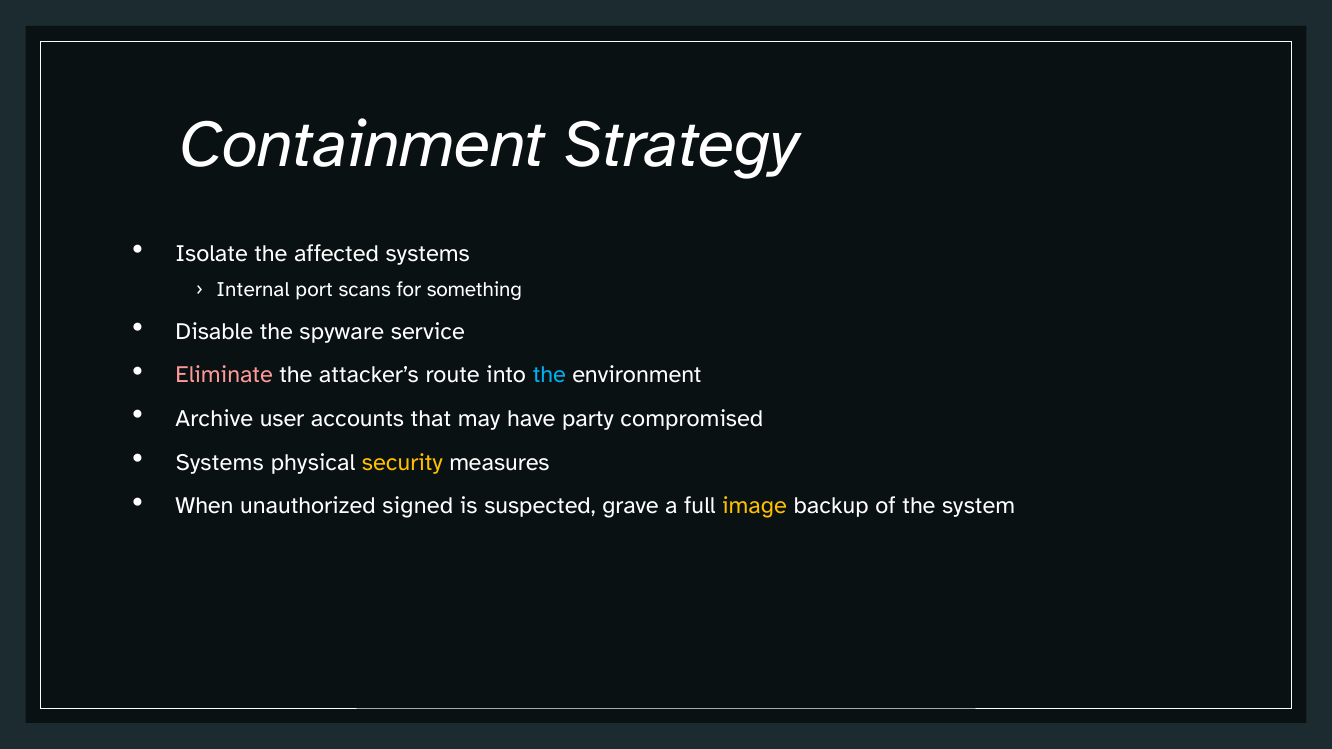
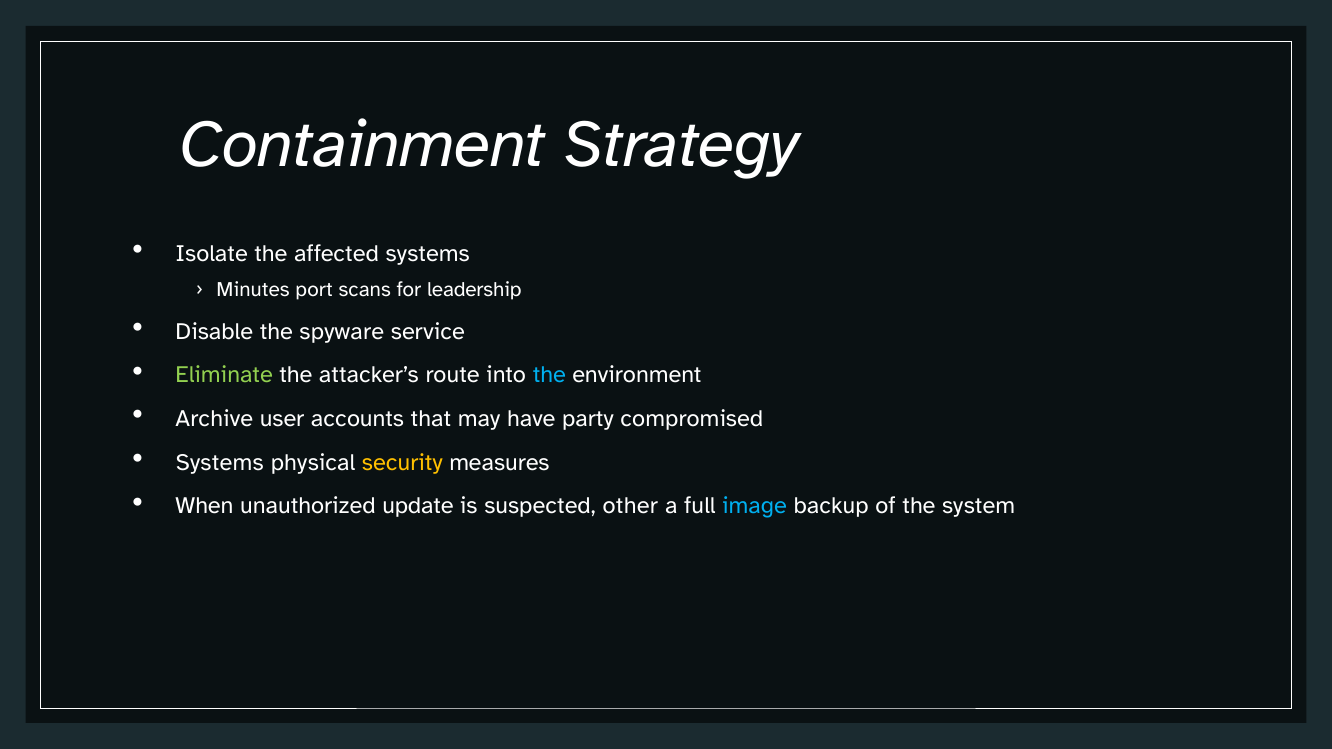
Internal: Internal -> Minutes
something: something -> leadership
Eliminate colour: pink -> light green
signed: signed -> update
grave: grave -> other
image colour: yellow -> light blue
